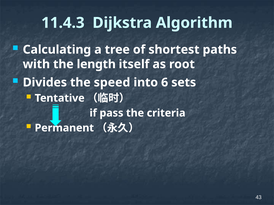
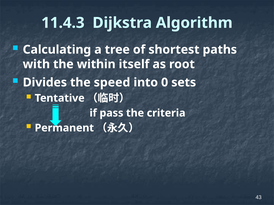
length: length -> within
6: 6 -> 0
